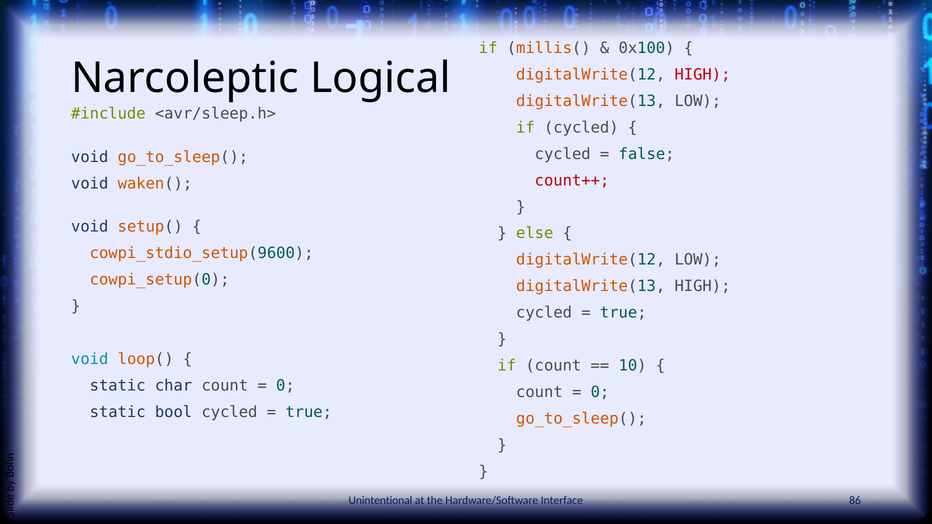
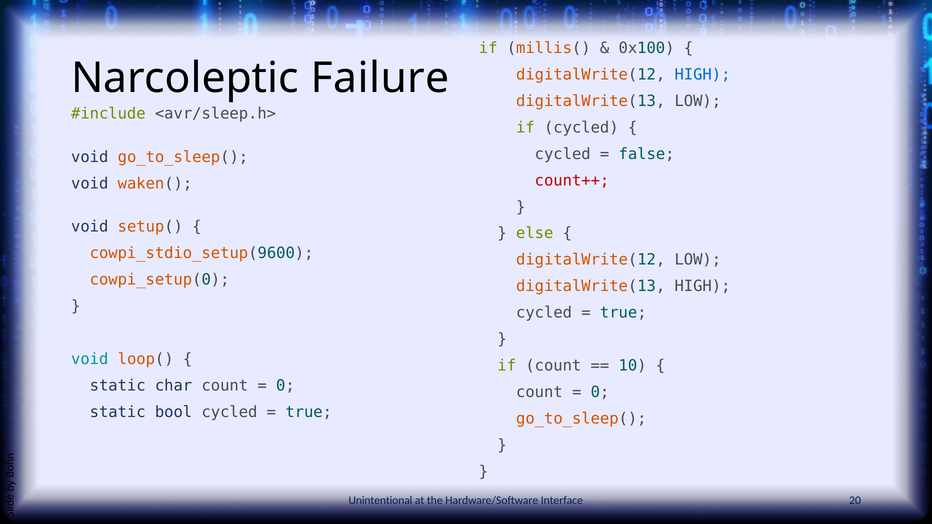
Logical: Logical -> Failure
HIGH at (703, 75) colour: red -> blue
86: 86 -> 20
